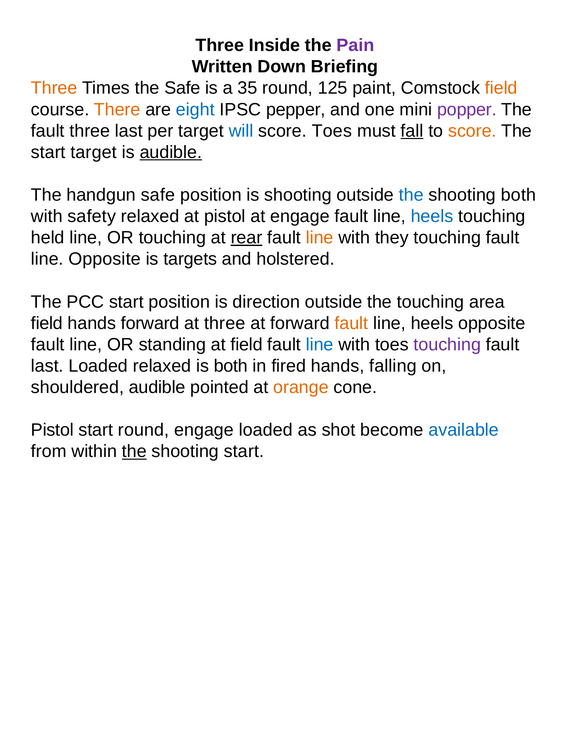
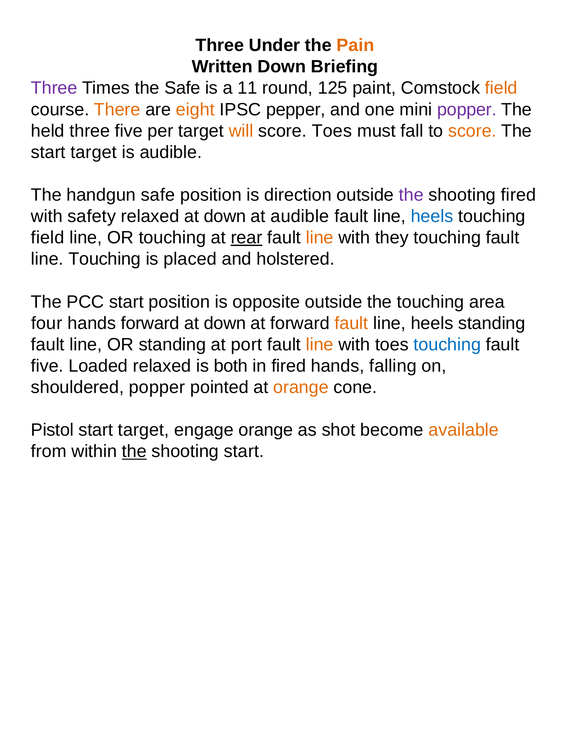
Inside: Inside -> Under
Pain colour: purple -> orange
Three at (54, 88) colour: orange -> purple
35: 35 -> 11
eight colour: blue -> orange
fault at (48, 131): fault -> held
three last: last -> five
will colour: blue -> orange
fall underline: present -> none
audible at (171, 152) underline: present -> none
is shooting: shooting -> direction
the at (411, 195) colour: blue -> purple
shooting both: both -> fired
relaxed at pistol: pistol -> down
at engage: engage -> audible
held at (48, 238): held -> field
line Opposite: Opposite -> Touching
targets: targets -> placed
direction: direction -> opposite
field at (47, 323): field -> four
three at (225, 323): three -> down
heels opposite: opposite -> standing
at field: field -> port
line at (320, 345) colour: blue -> orange
touching at (447, 345) colour: purple -> blue
last at (47, 366): last -> five
shouldered audible: audible -> popper
round at (144, 430): round -> target
engage loaded: loaded -> orange
available colour: blue -> orange
